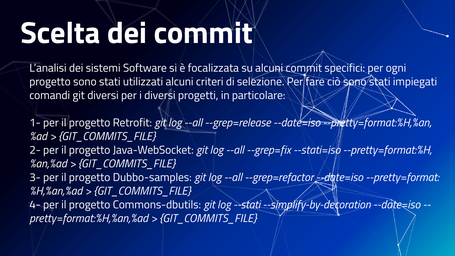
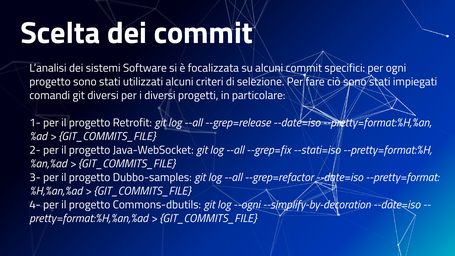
--stati: --stati -> --ogni
